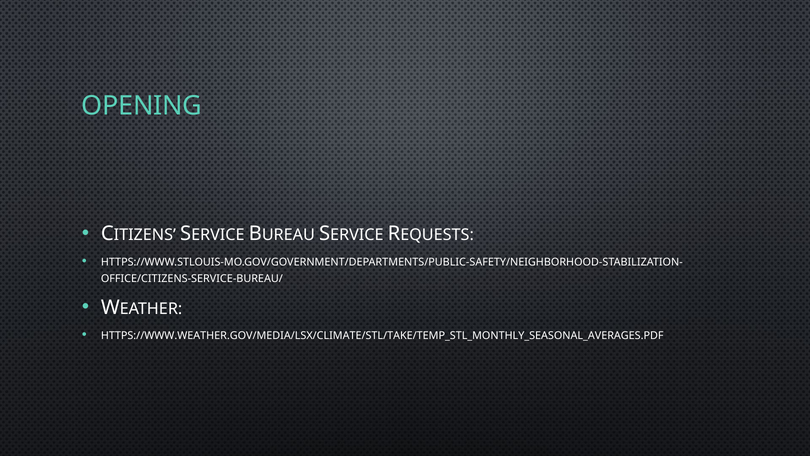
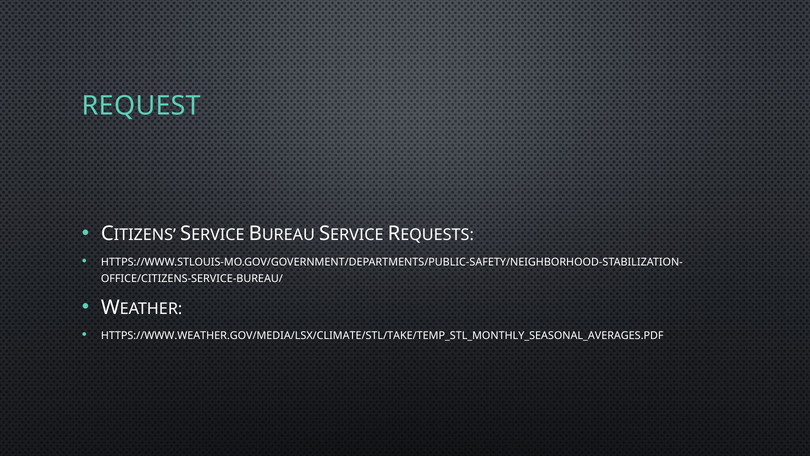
OPENING: OPENING -> REQUEST
